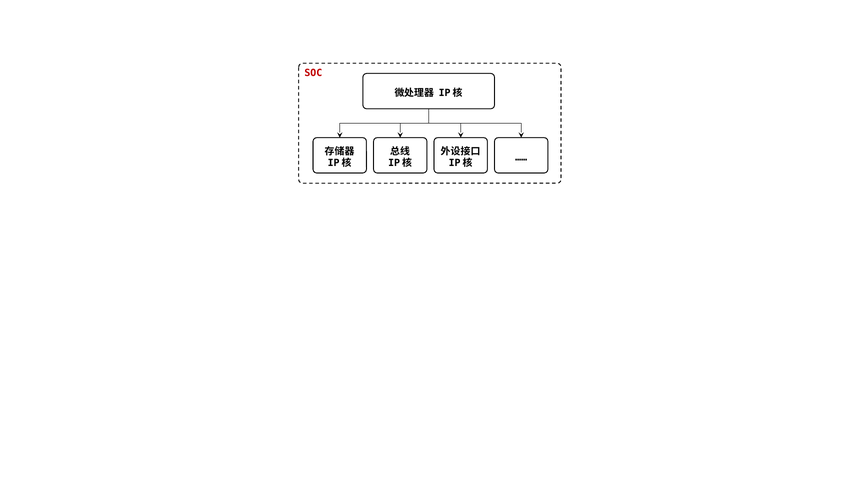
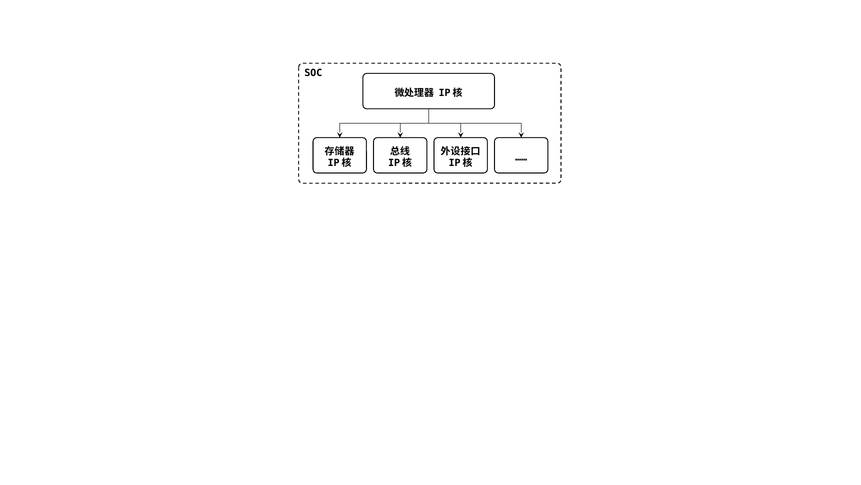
SOC colour: red -> black
